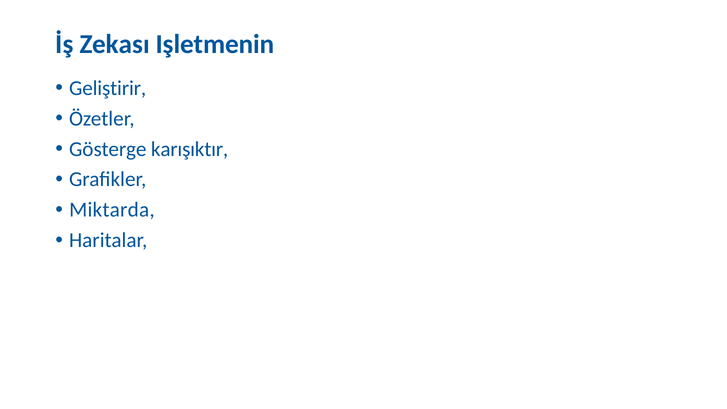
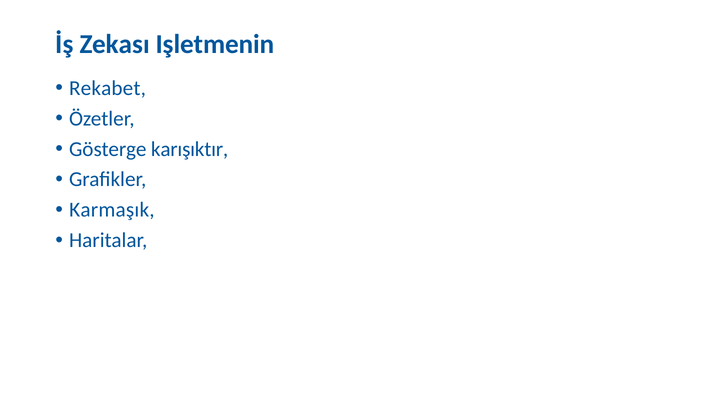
Geliştirir: Geliştirir -> Rekabet
Miktarda: Miktarda -> Karmaşık
